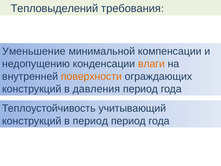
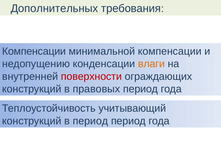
Тепловыделений: Тепловыделений -> Дополнительных
Уменьшение at (34, 51): Уменьшение -> Компенсации
поверхности colour: orange -> red
давления: давления -> правовых
